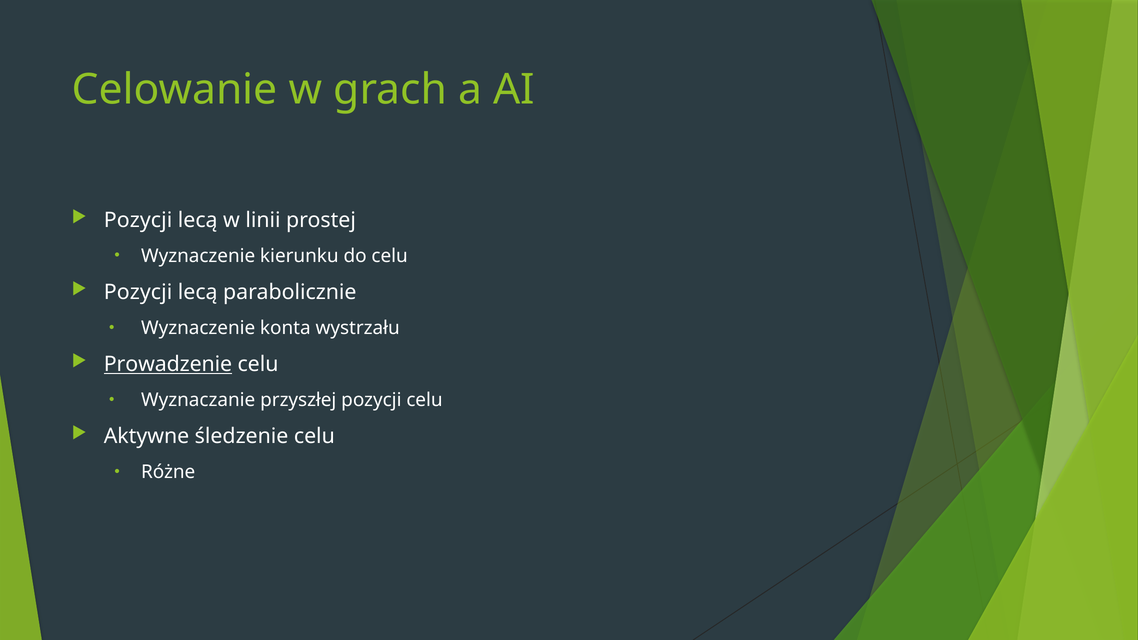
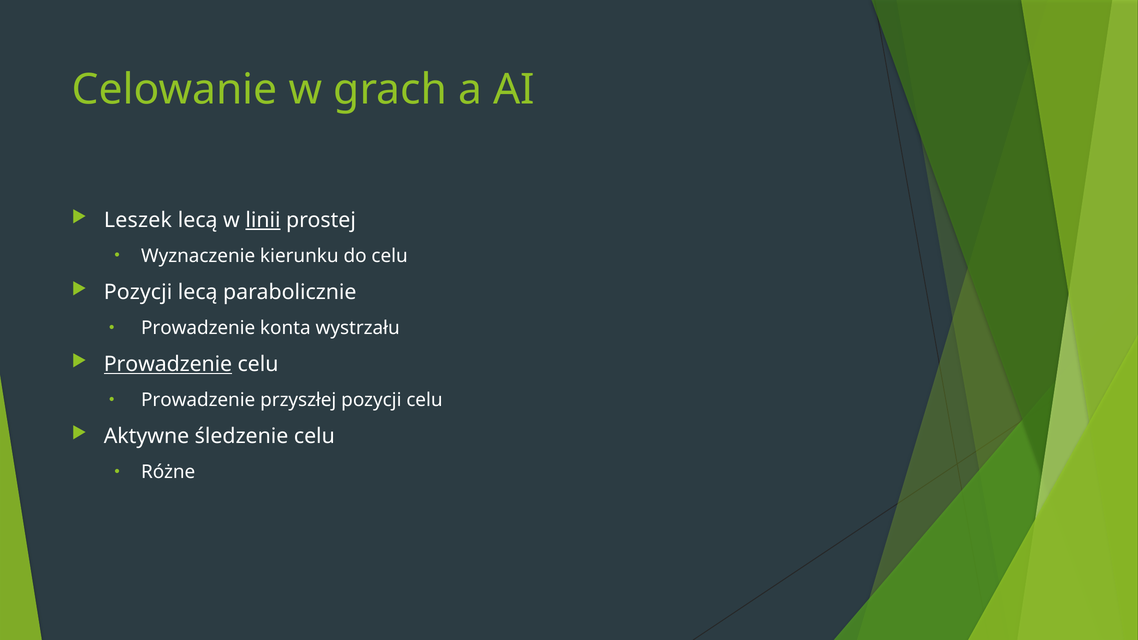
Pozycji at (138, 220): Pozycji -> Leszek
linii underline: none -> present
Wyznaczenie at (198, 328): Wyznaczenie -> Prowadzenie
Wyznaczanie at (198, 400): Wyznaczanie -> Prowadzenie
